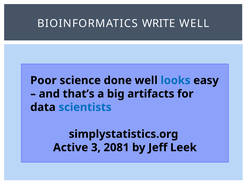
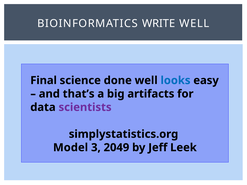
Poor: Poor -> Final
scientists colour: blue -> purple
Active: Active -> Model
2081: 2081 -> 2049
